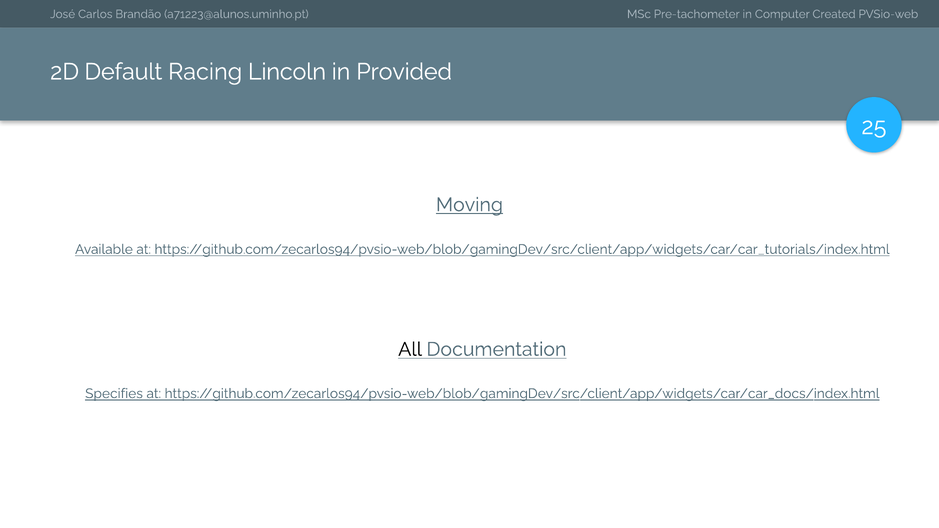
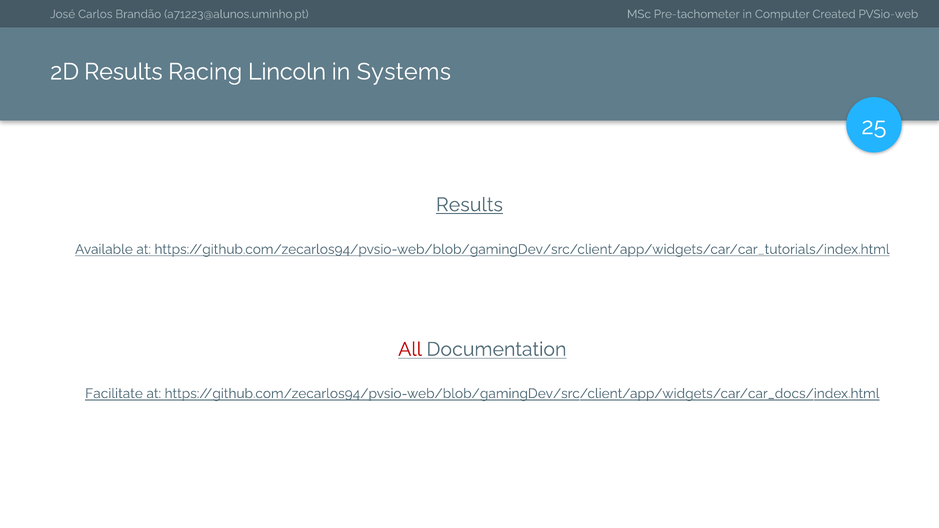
2D Default: Default -> Results
Provided: Provided -> Systems
Moving at (469, 205): Moving -> Results
All colour: black -> red
Specifies: Specifies -> Facilitate
